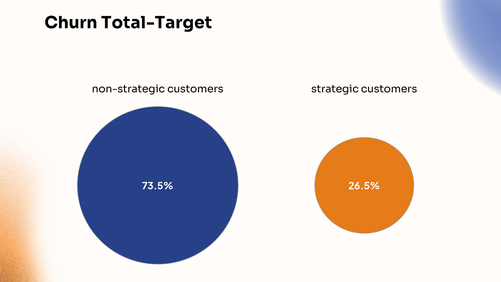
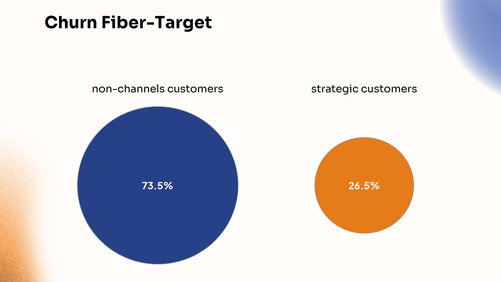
Total-Target: Total-Target -> Fiber-Target
non-strategic: non-strategic -> non-channels
